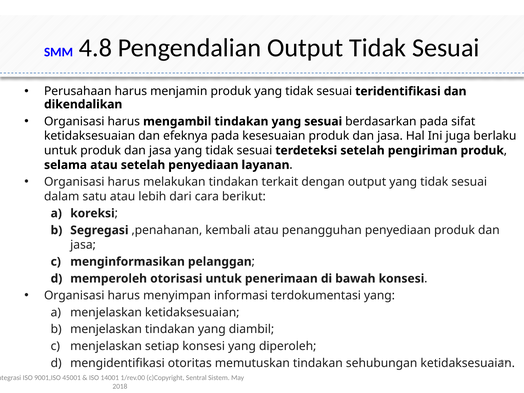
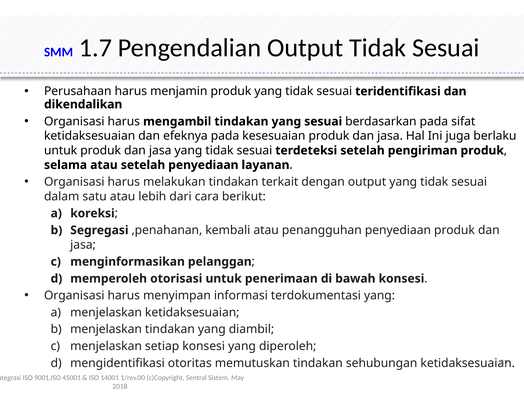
4.8: 4.8 -> 1.7
